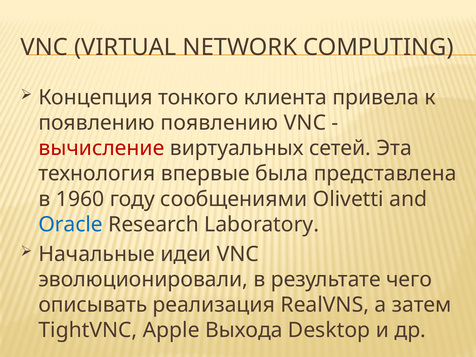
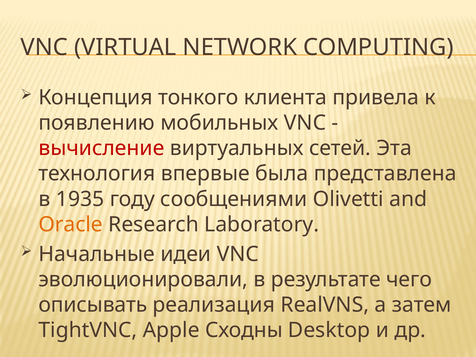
появлению появлению: появлению -> мобильных
1960: 1960 -> 1935
Oracle colour: blue -> orange
Выхода: Выхода -> Сходны
